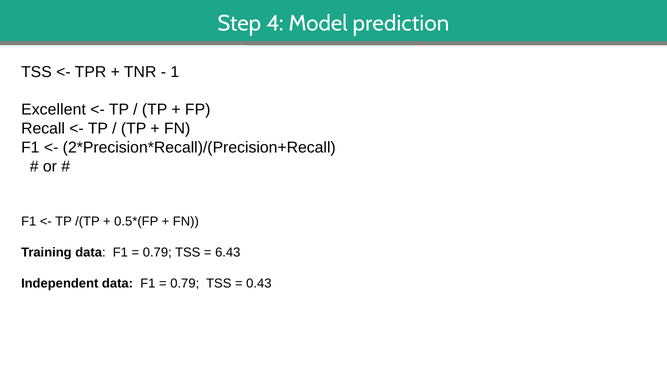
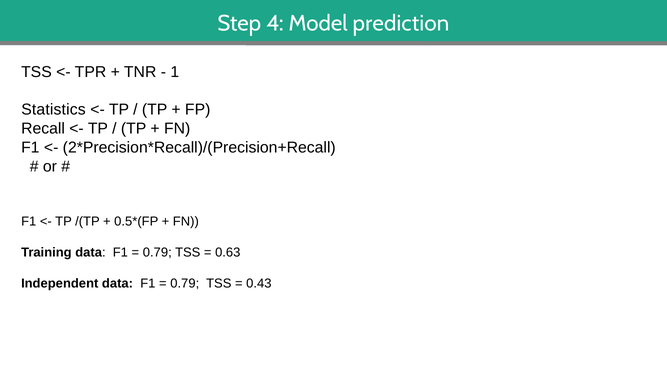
Excellent: Excellent -> Statistics
6.43: 6.43 -> 0.63
